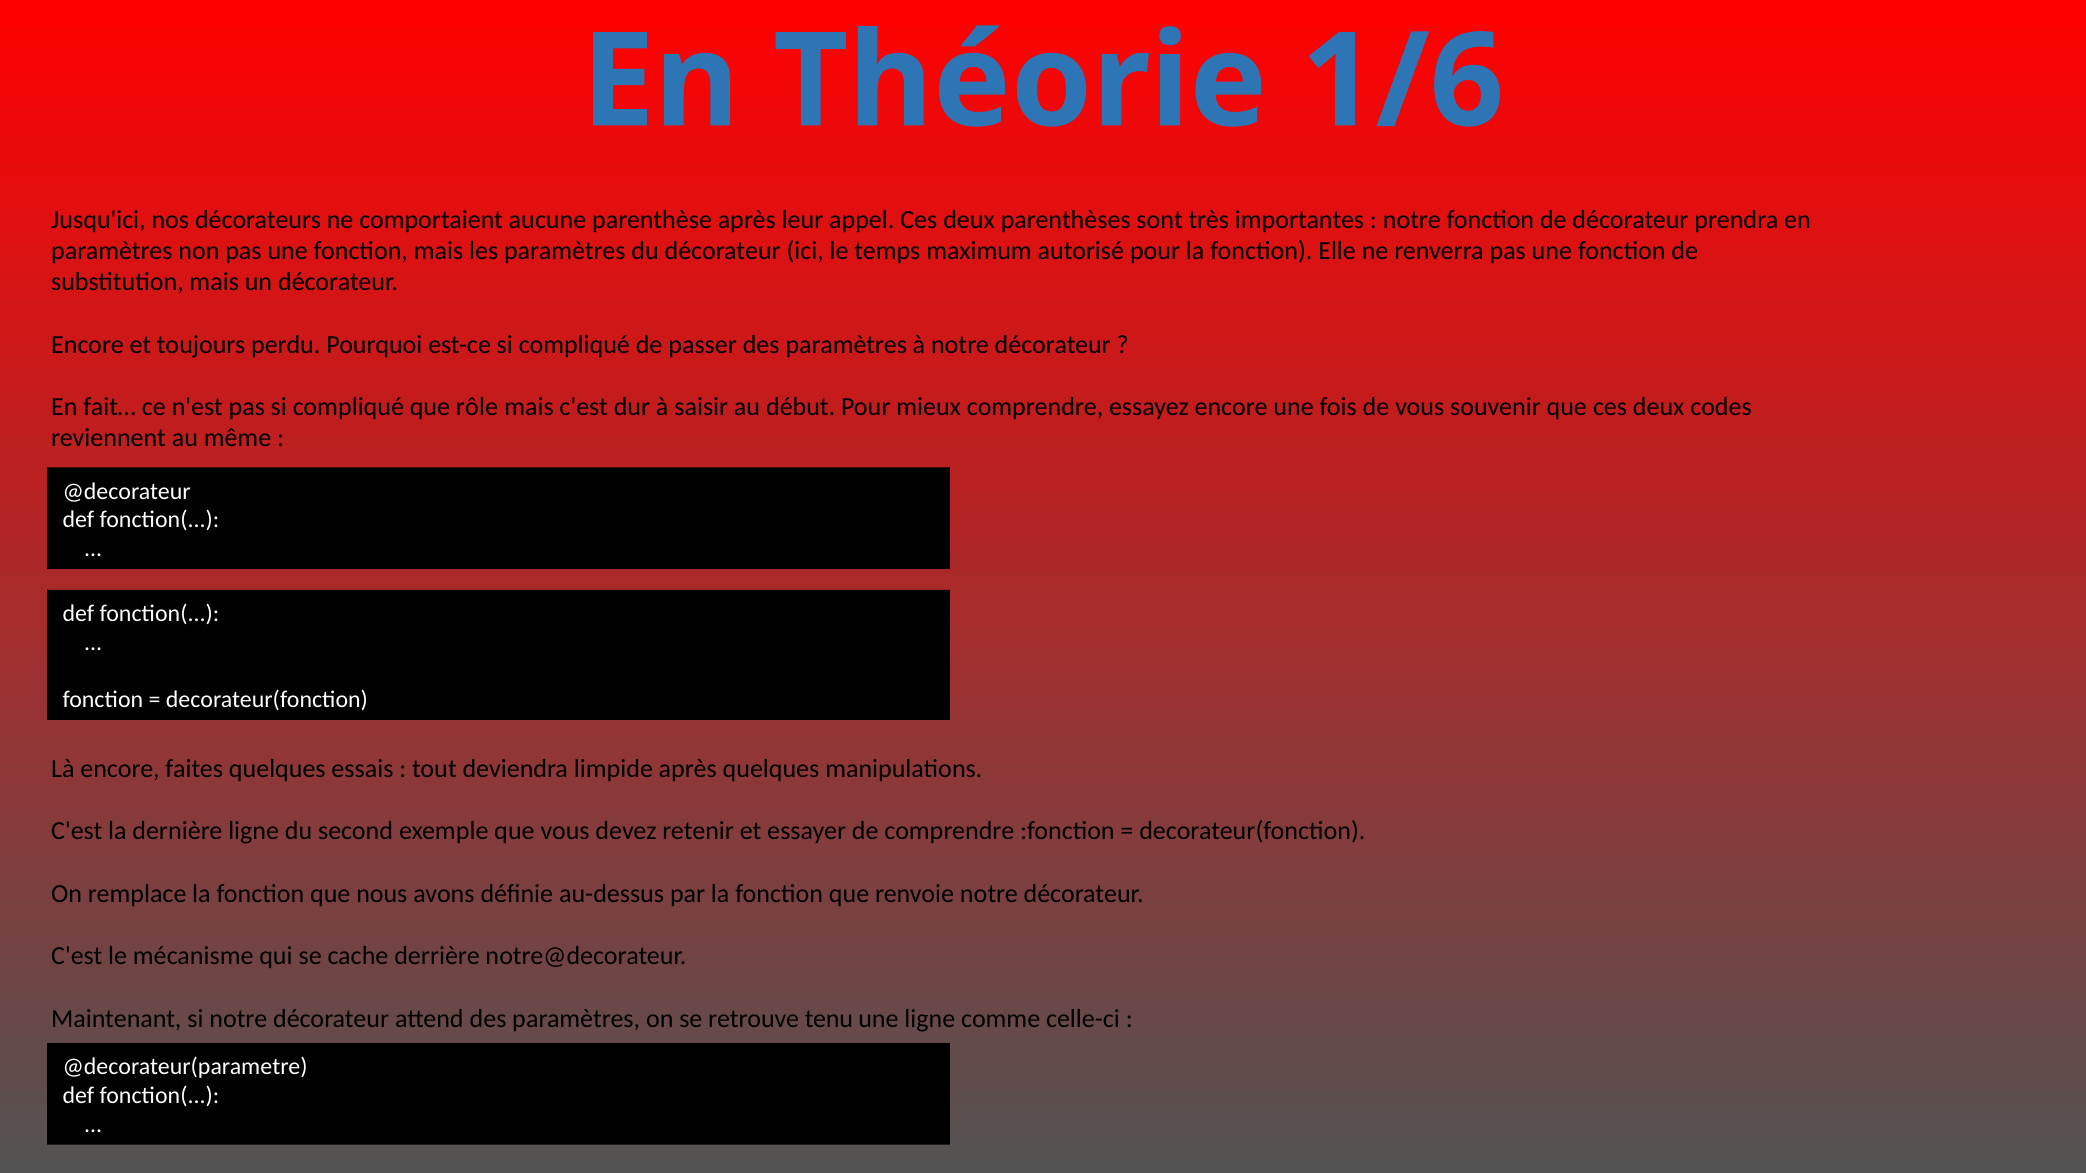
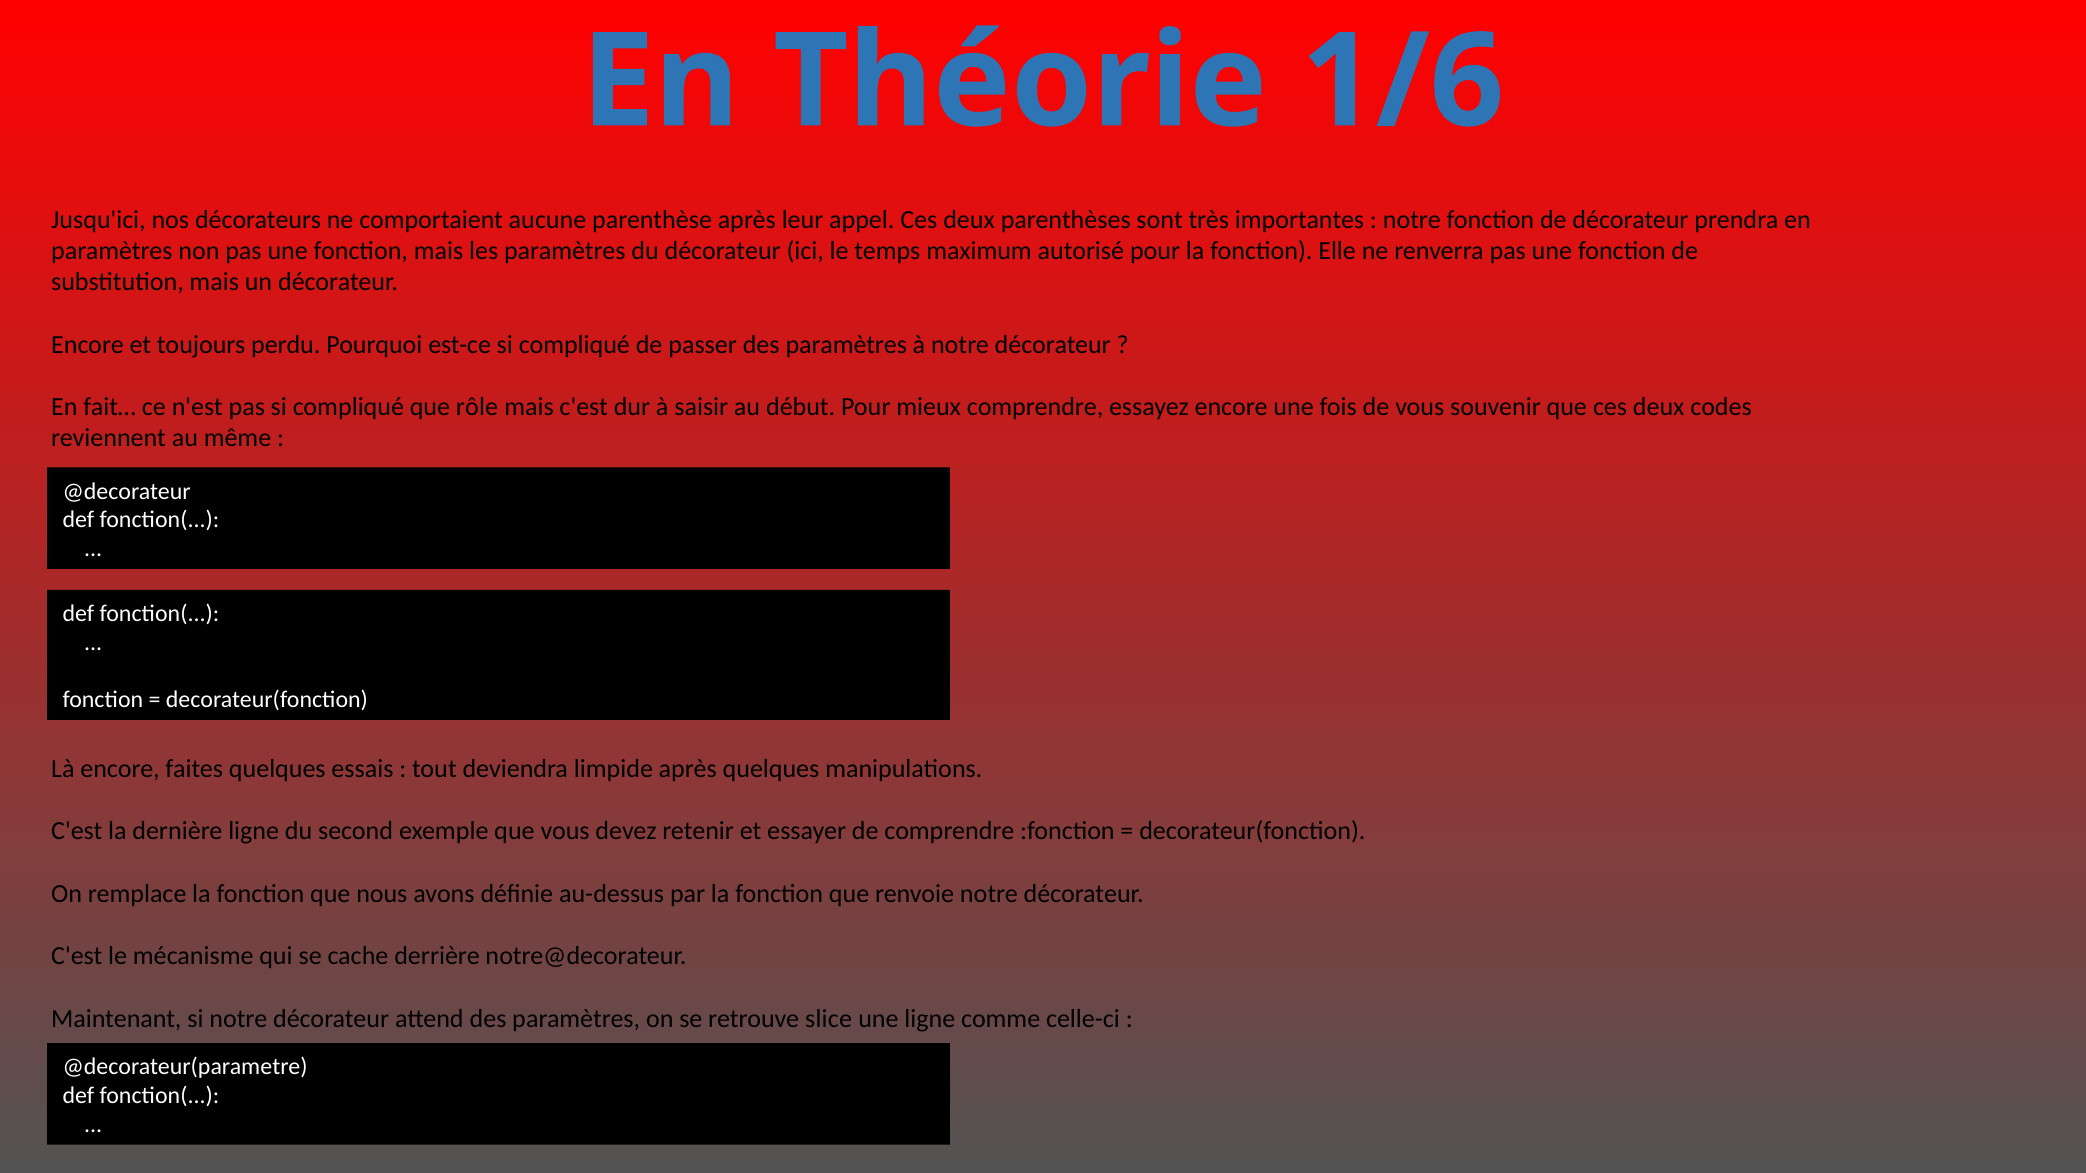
tenu: tenu -> slice
